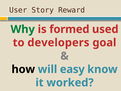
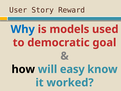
Why colour: green -> blue
formed: formed -> models
developers: developers -> democratic
